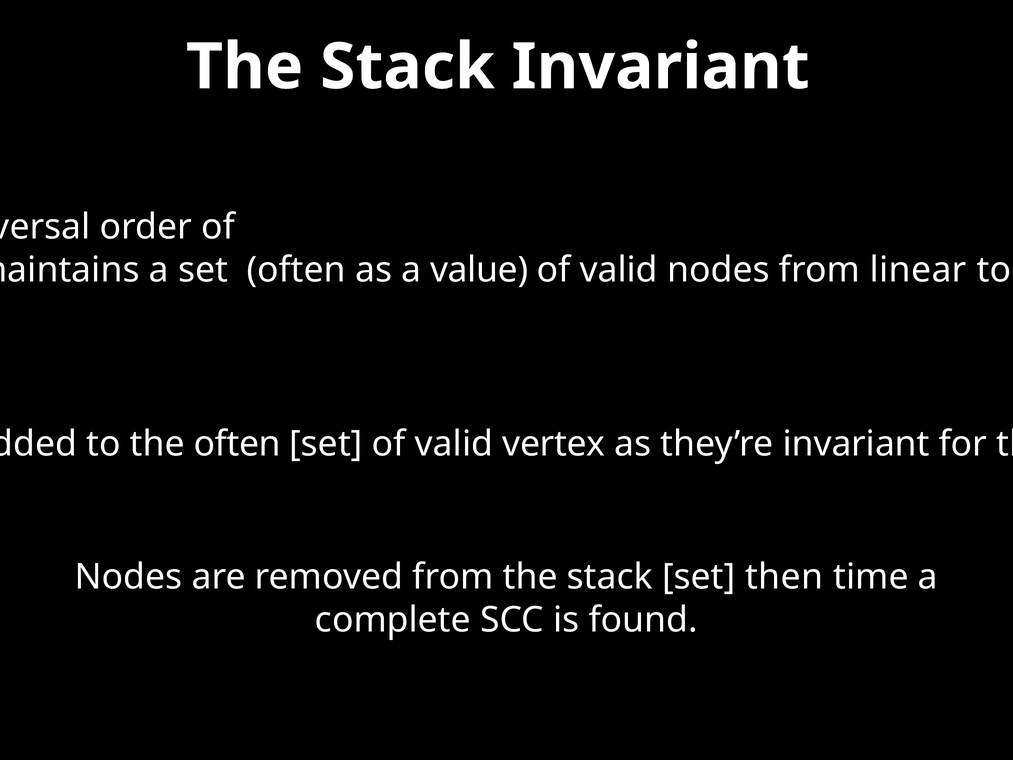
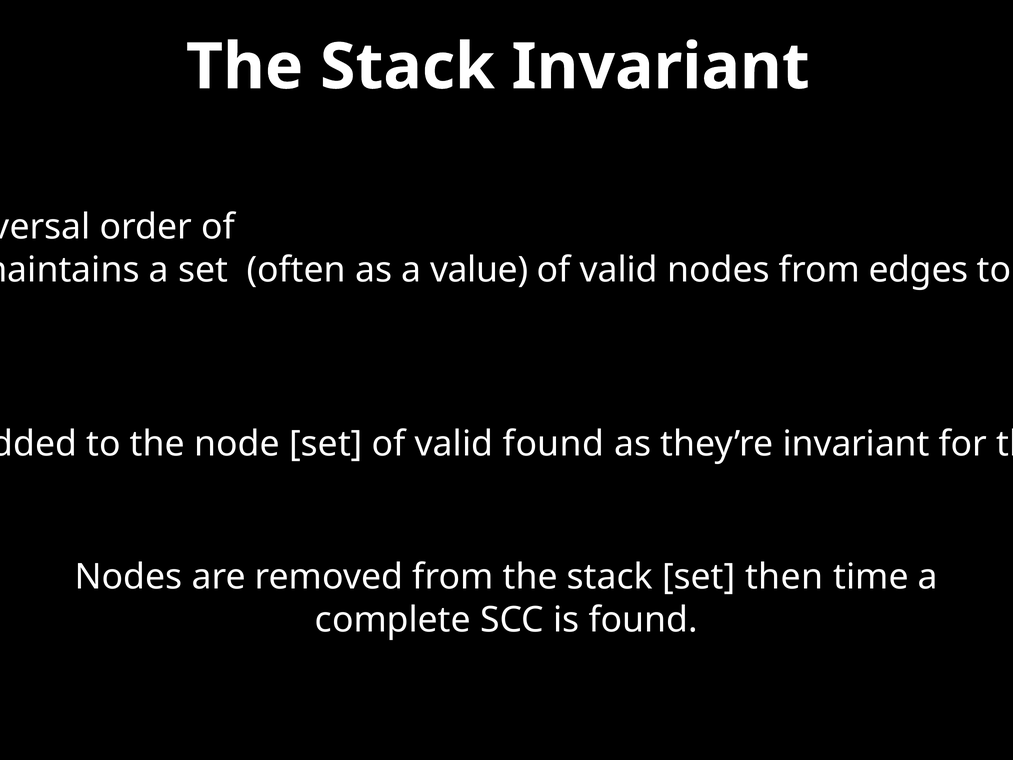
linear: linear -> edges
the often: often -> node
valid vertex: vertex -> found
